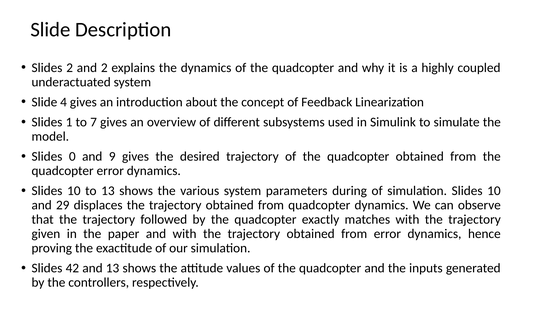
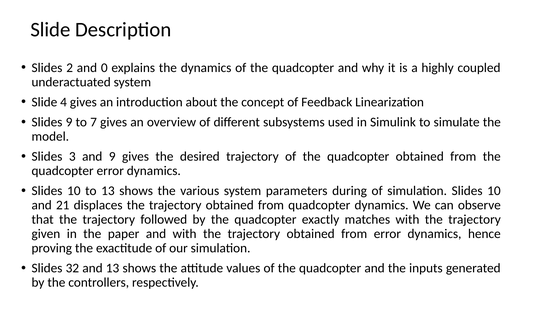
and 2: 2 -> 0
Slides 1: 1 -> 9
0: 0 -> 3
29: 29 -> 21
42: 42 -> 32
